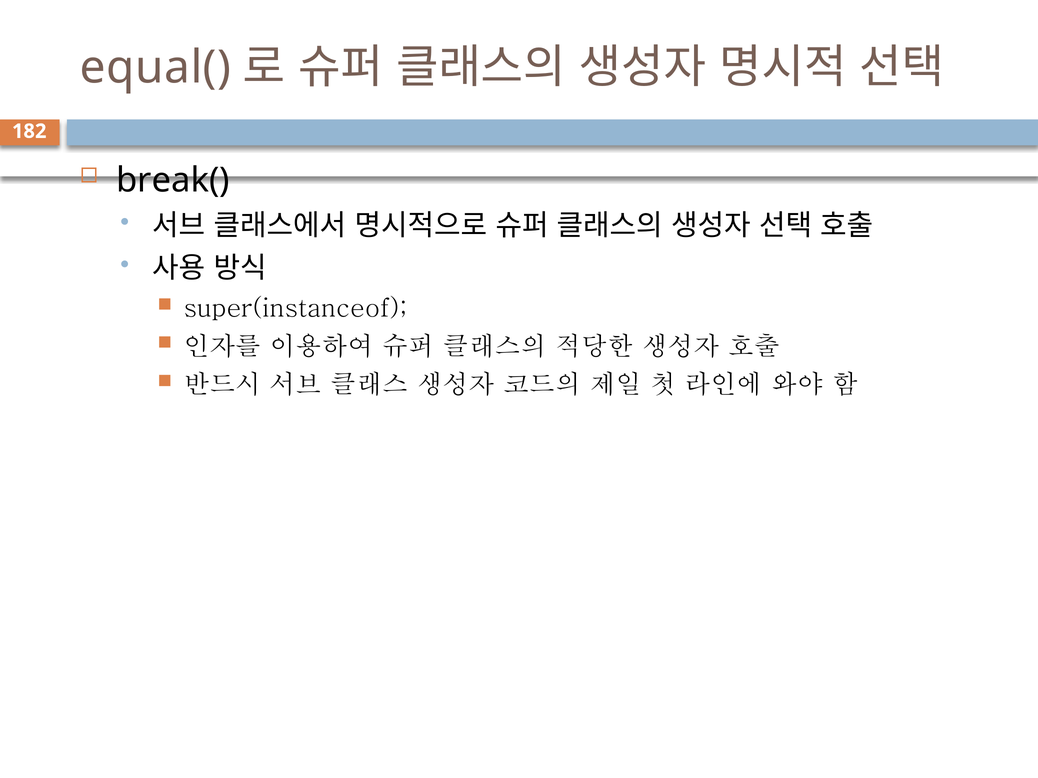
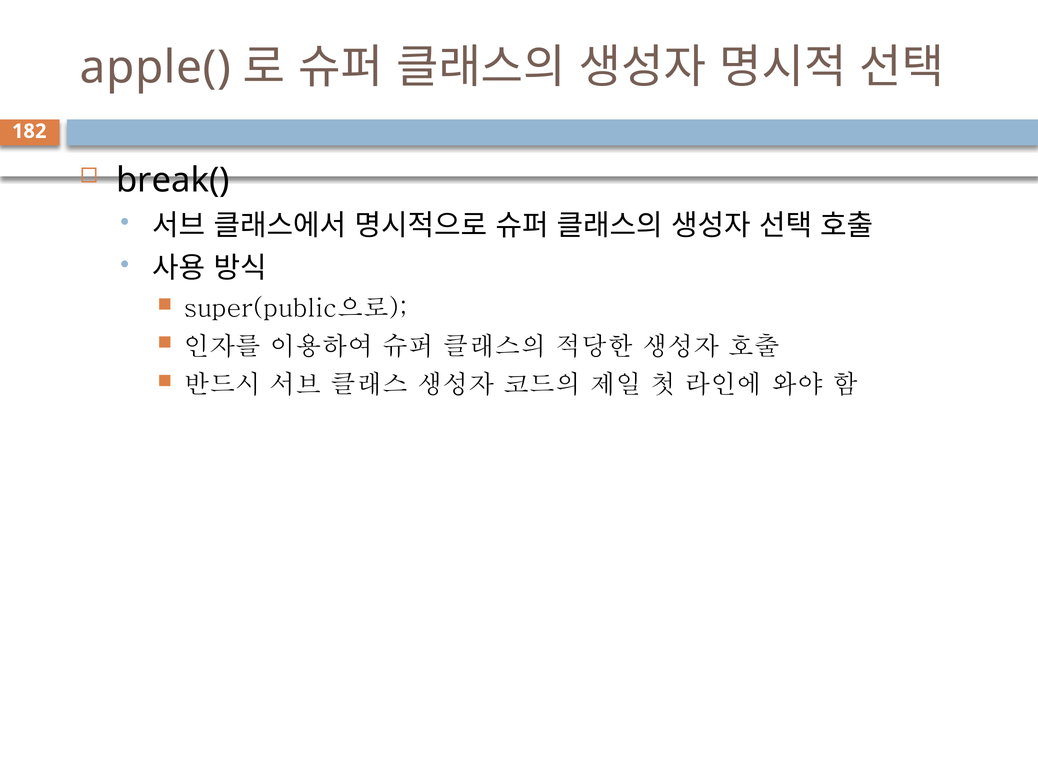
equal(: equal( -> apple(
super(instanceof: super(instanceof -> super(public으로
